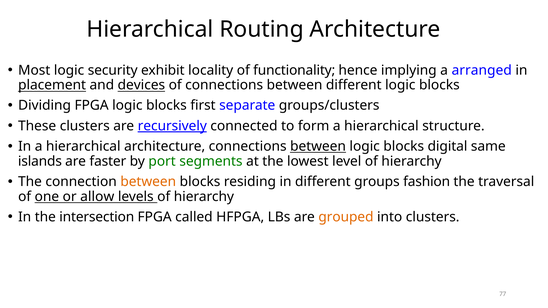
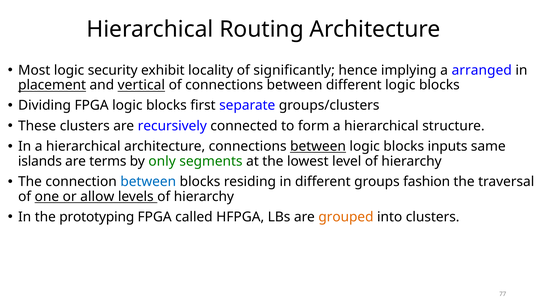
functionality: functionality -> significantly
devices: devices -> vertical
recursively underline: present -> none
digital: digital -> inputs
faster: faster -> terms
port: port -> only
between at (148, 182) colour: orange -> blue
intersection: intersection -> prototyping
